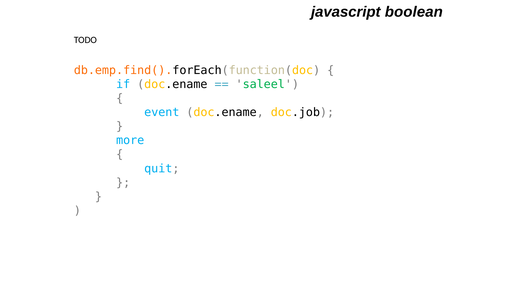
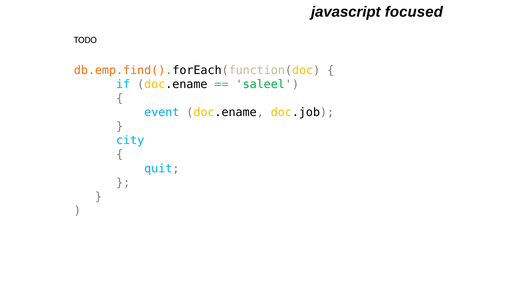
boolean: boolean -> focused
more: more -> city
